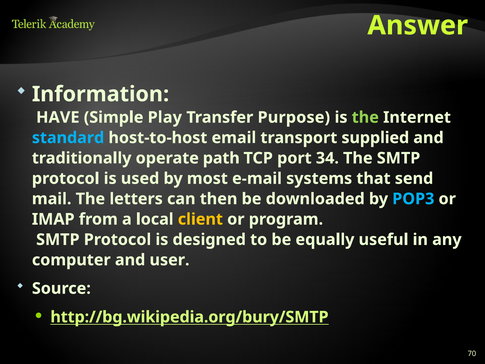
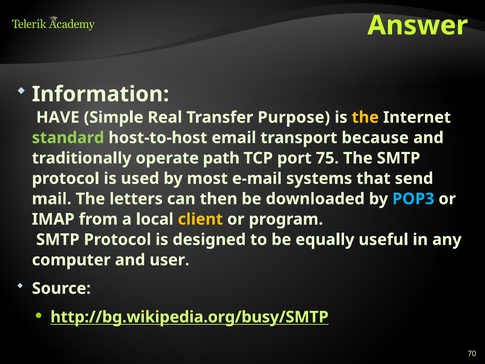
Play: Play -> Real
the at (365, 117) colour: light green -> yellow
standard colour: light blue -> light green
supplied: supplied -> because
34: 34 -> 75
http://bg.wikipedia.org/bury/SMTP: http://bg.wikipedia.org/bury/SMTP -> http://bg.wikipedia.org/busy/SMTP
